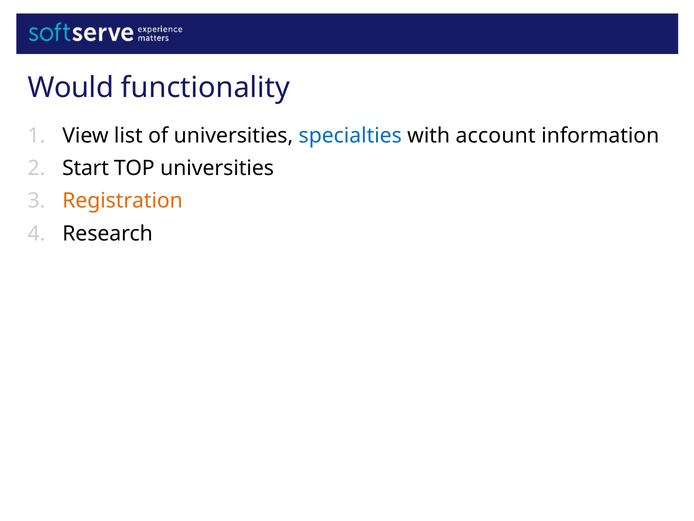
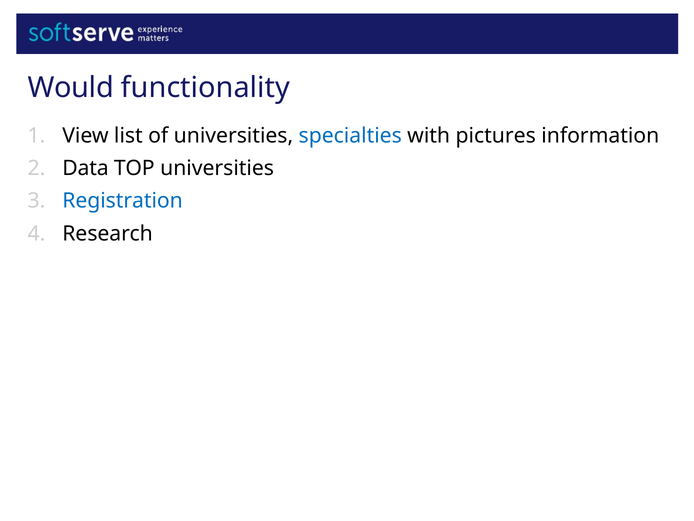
account: account -> pictures
Start: Start -> Data
Registration colour: orange -> blue
